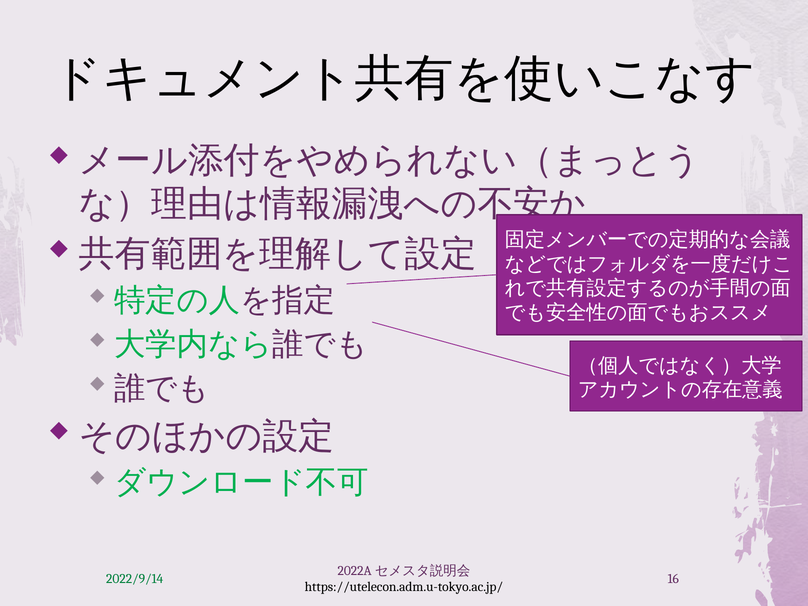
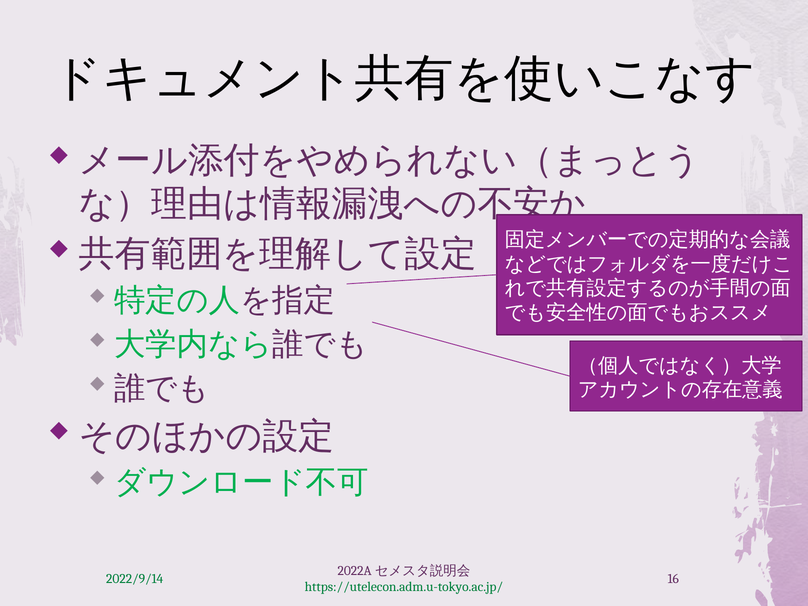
https://utelecon.adm.u-tokyo.ac.jp/ colour: black -> green
